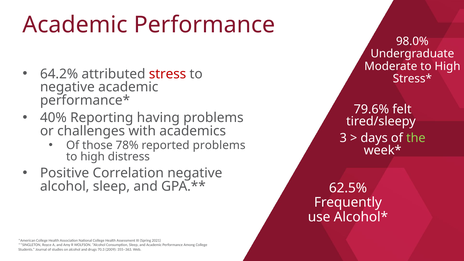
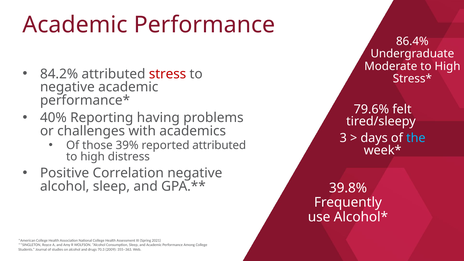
98.0%: 98.0% -> 86.4%
64.2%: 64.2% -> 84.2%
the colour: light green -> light blue
78%: 78% -> 39%
reported problems: problems -> attributed
62.5%: 62.5% -> 39.8%
